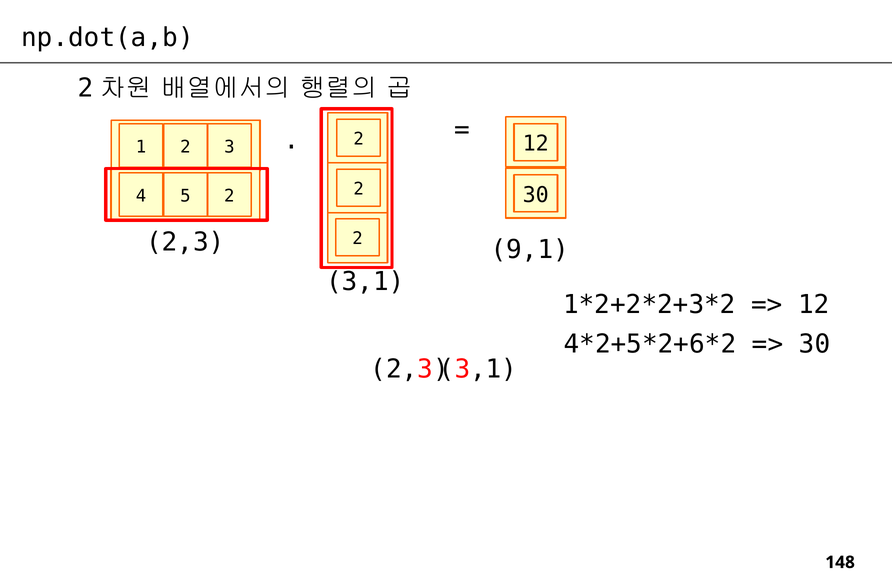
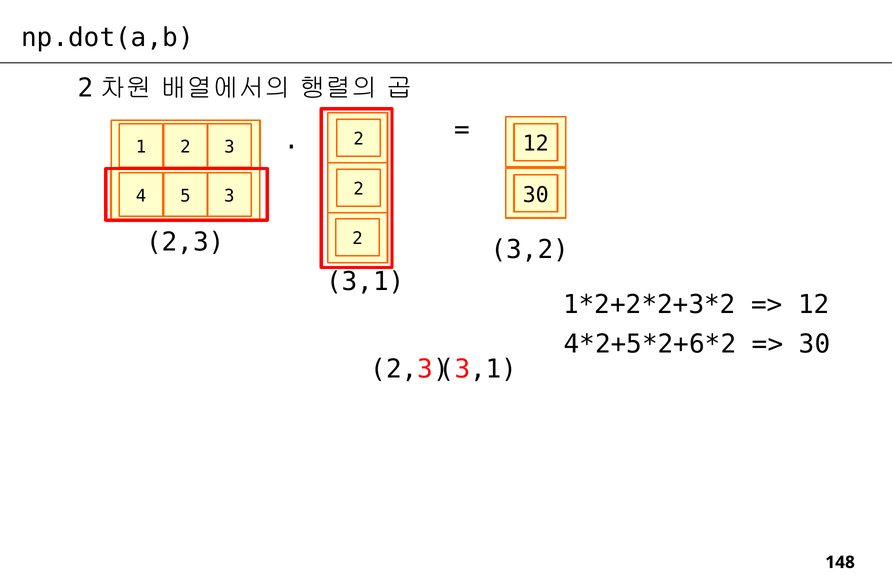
5 2: 2 -> 3
9,1: 9,1 -> 3,2
